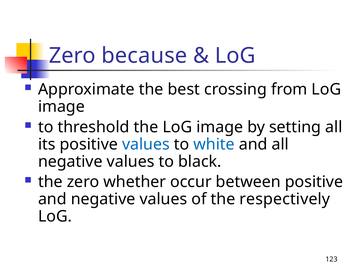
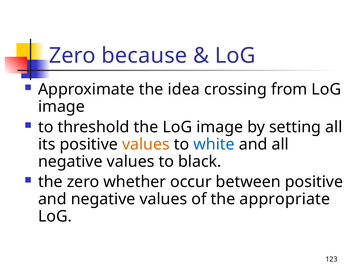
best: best -> idea
values at (146, 144) colour: blue -> orange
respectively: respectively -> appropriate
